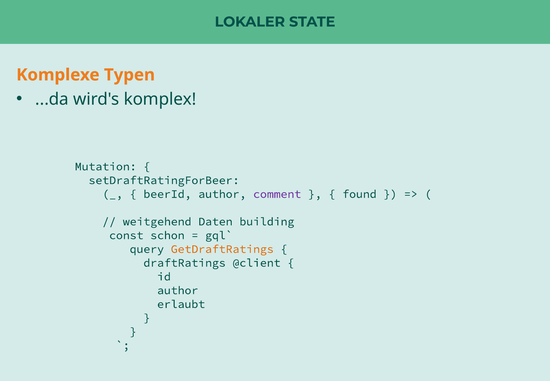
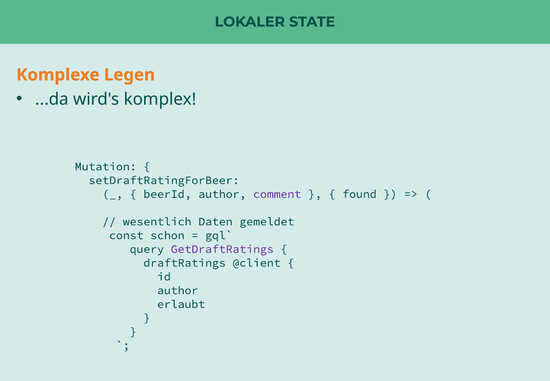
Typen: Typen -> Legen
weitgehend: weitgehend -> wesentlich
building: building -> gemeldet
GetDraftRatings colour: orange -> purple
